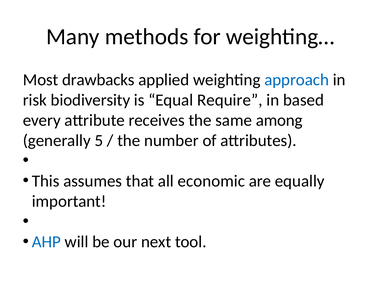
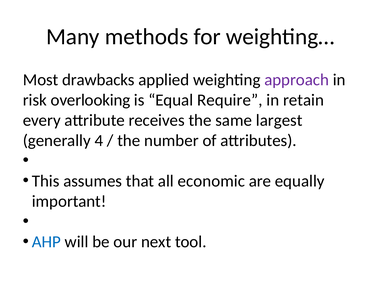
approach colour: blue -> purple
biodiversity: biodiversity -> overlooking
based: based -> retain
among: among -> largest
5: 5 -> 4
